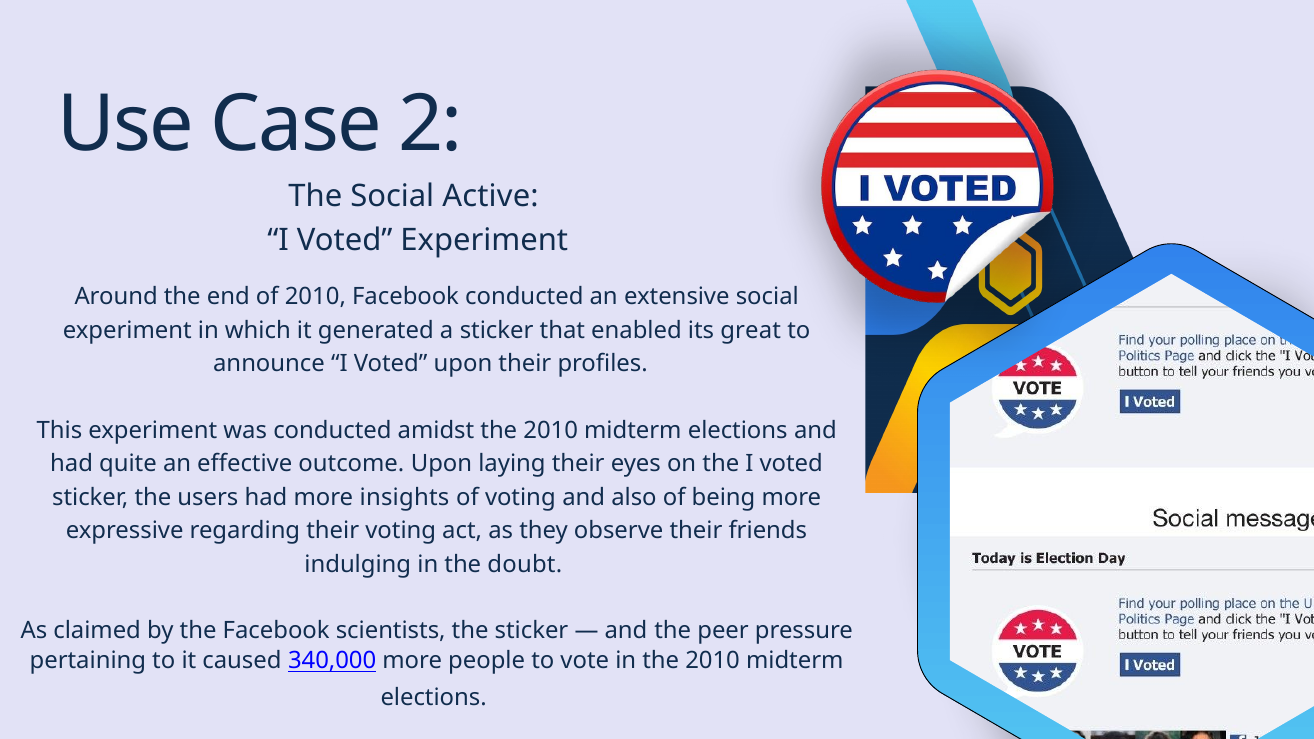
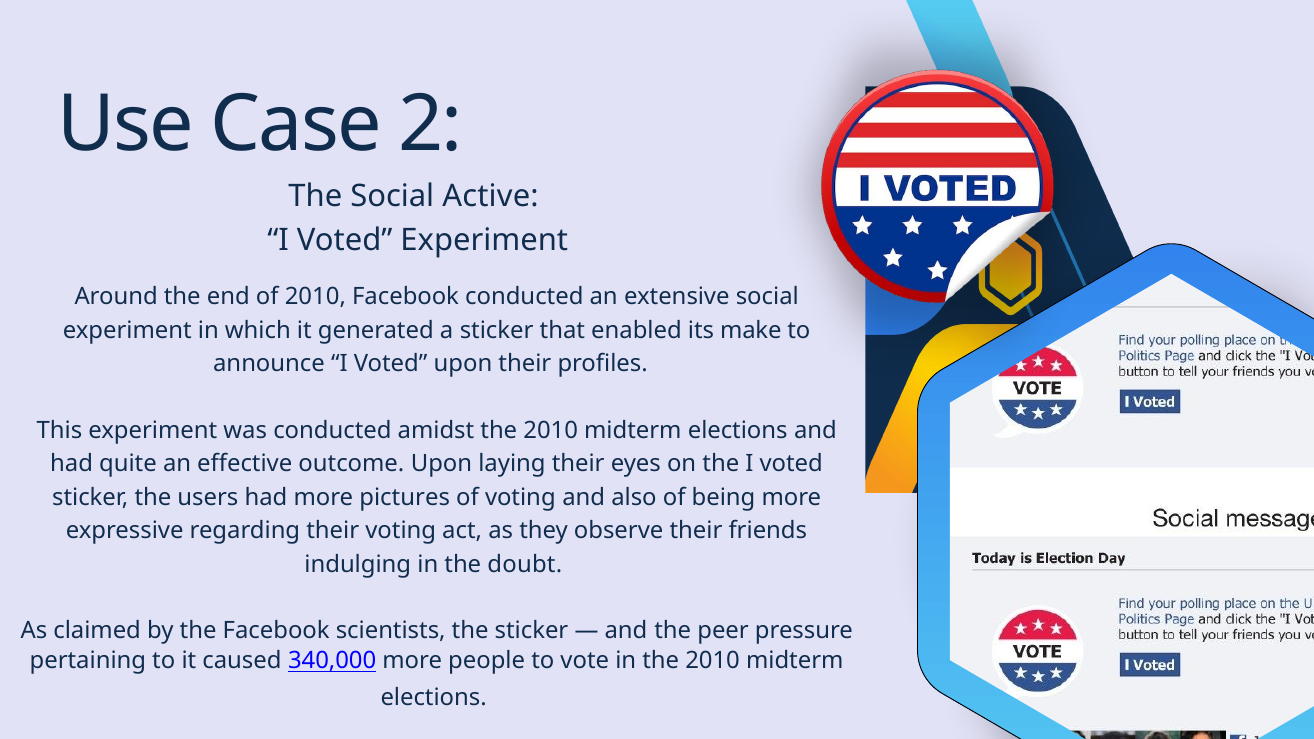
great: great -> make
insights: insights -> pictures
